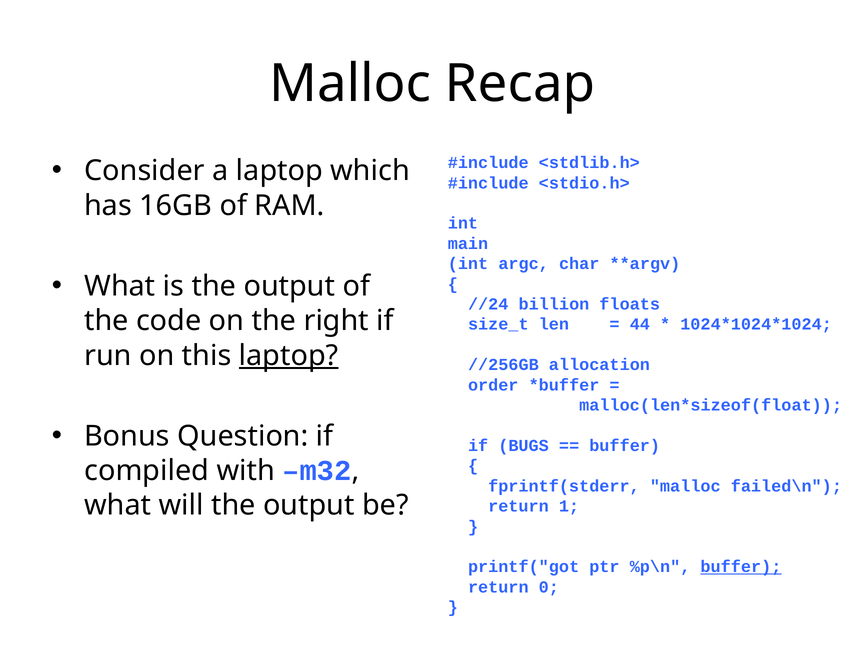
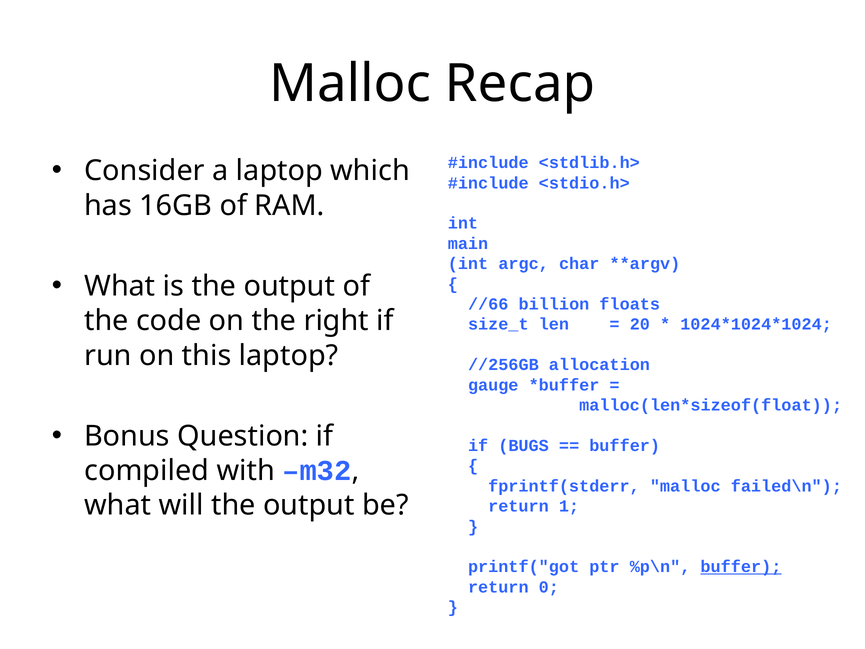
//24: //24 -> //66
44: 44 -> 20
laptop at (289, 355) underline: present -> none
order: order -> gauge
